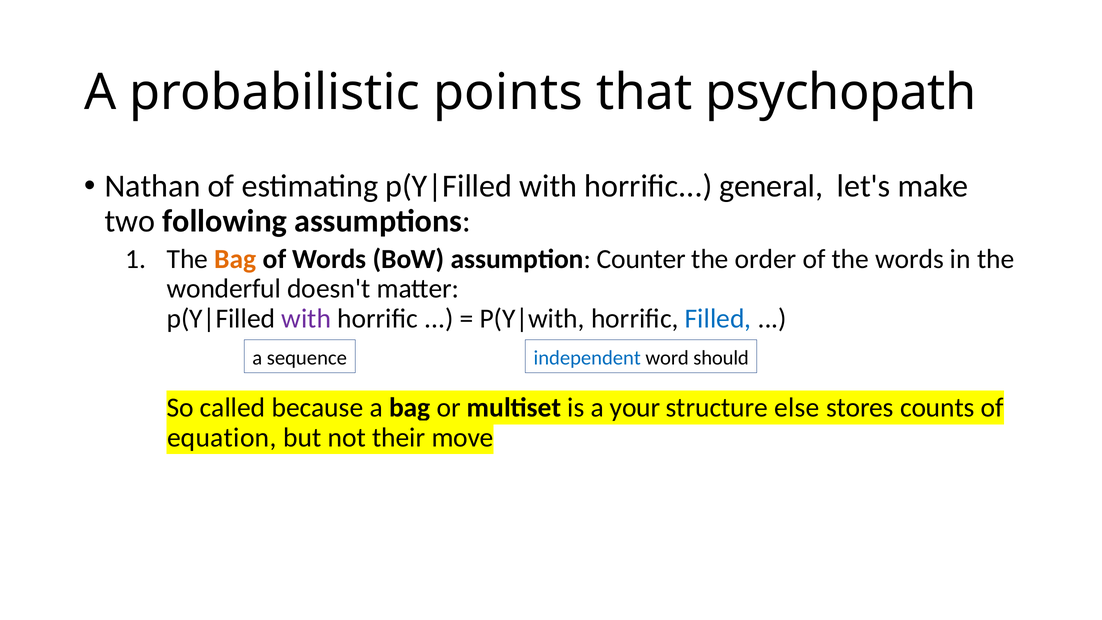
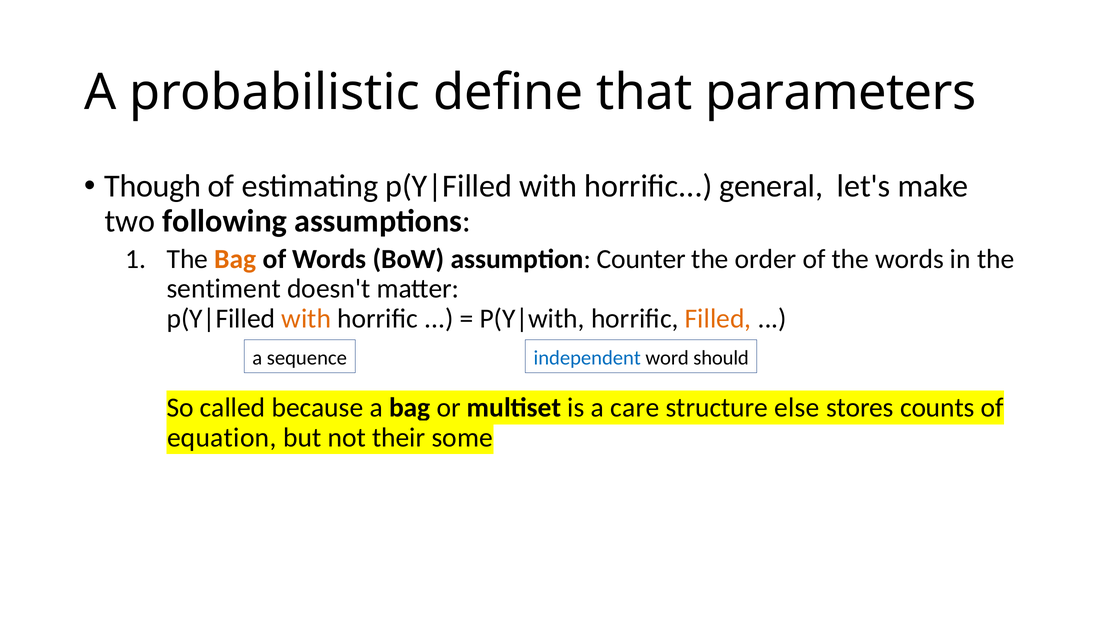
points: points -> define
psychopath: psychopath -> parameters
Nathan: Nathan -> Though
wonderful: wonderful -> sentiment
with at (306, 319) colour: purple -> orange
Filled colour: blue -> orange
your: your -> care
move: move -> some
